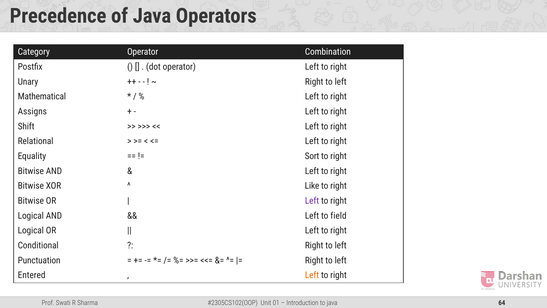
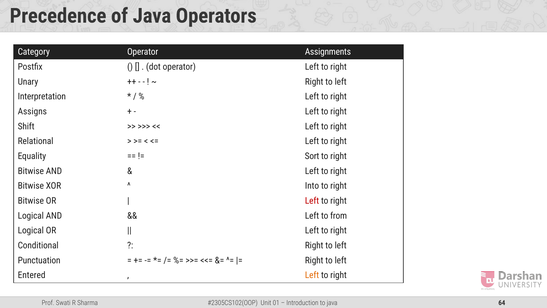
Combination: Combination -> Assignments
Mathematical: Mathematical -> Interpretation
Like: Like -> Into
Left at (312, 201) colour: purple -> red
field: field -> from
